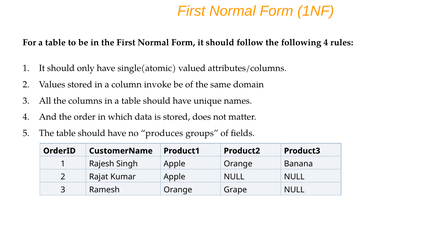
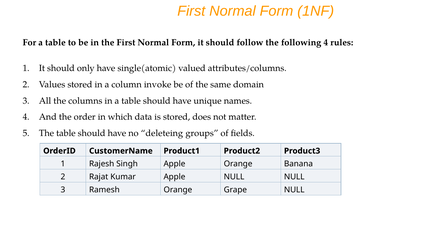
produces: produces -> deleteing
